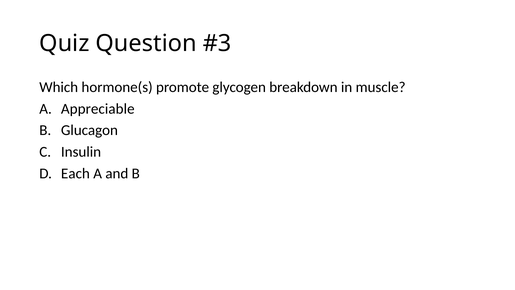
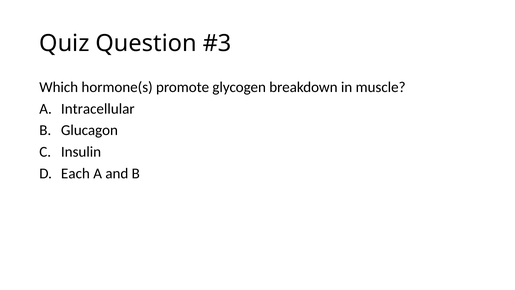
Appreciable: Appreciable -> Intracellular
